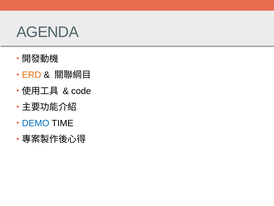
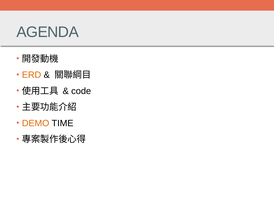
DEMO colour: blue -> orange
